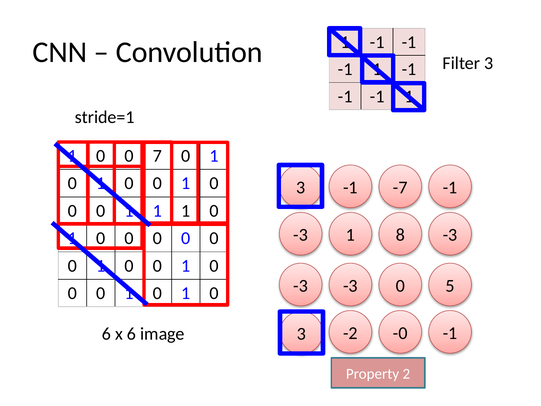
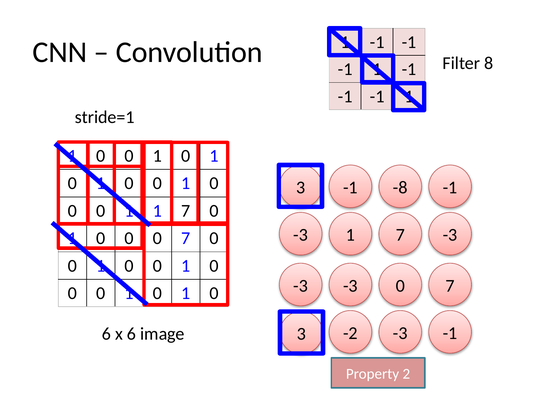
Filter 3: 3 -> 8
7 at (157, 156): 7 -> 1
-7: -7 -> -8
1 at (186, 211): 1 -> 7
-3 1 8: 8 -> 7
0 at (186, 238): 0 -> 7
-3 0 5: 5 -> 7
-2 -0: -0 -> -3
